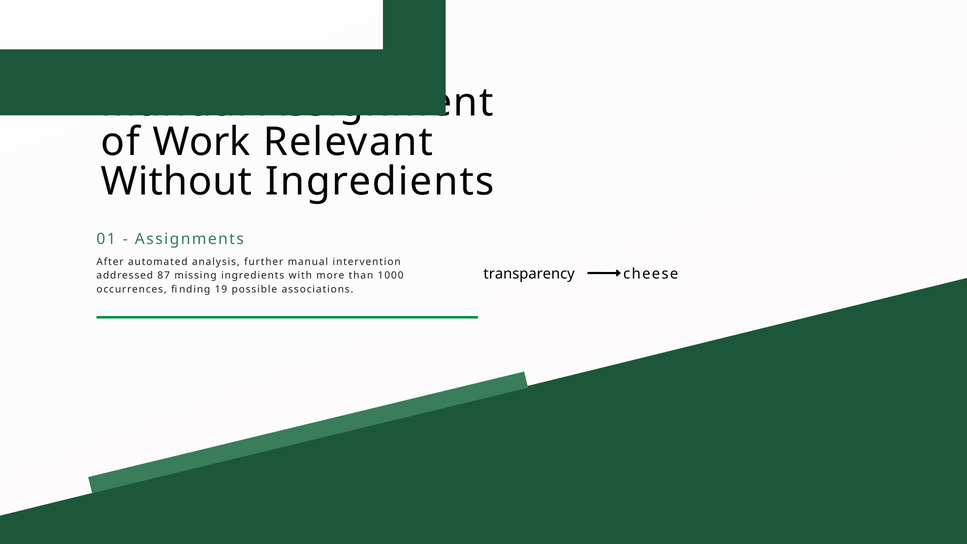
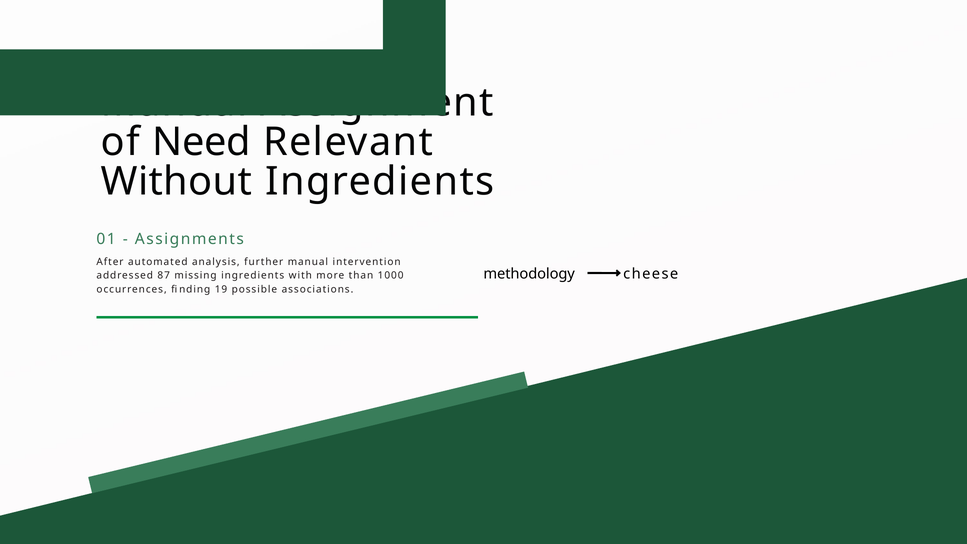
Work: Work -> Need
transparency: transparency -> methodology
